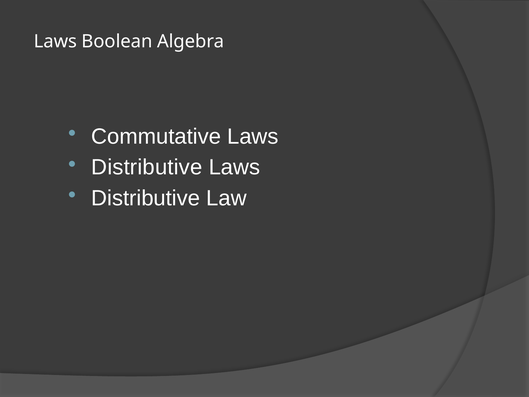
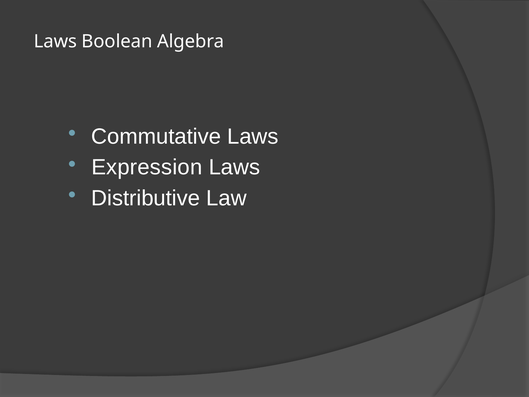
Distributive at (147, 167): Distributive -> Expression
